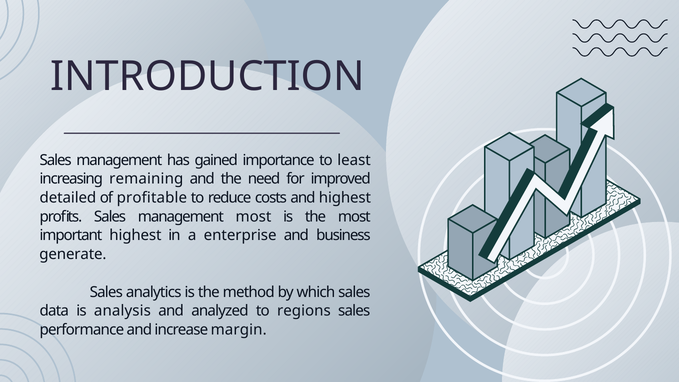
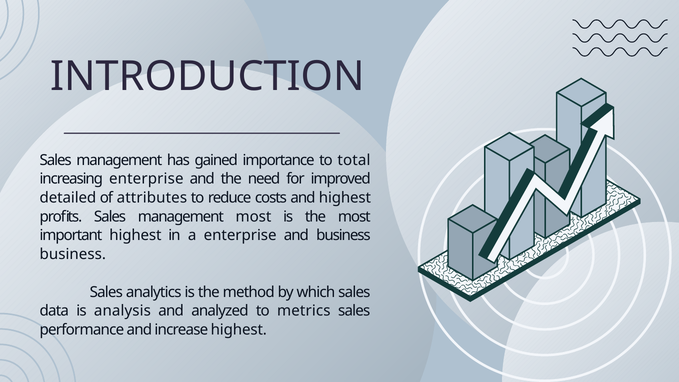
least: least -> total
increasing remaining: remaining -> enterprise
profitable: profitable -> attributes
generate at (73, 254): generate -> business
regions: regions -> metrics
increase margin: margin -> highest
